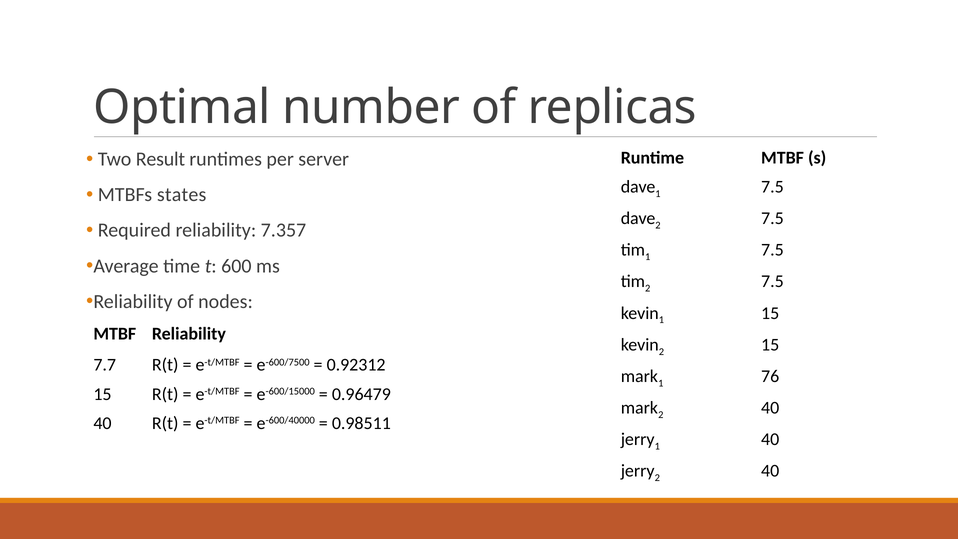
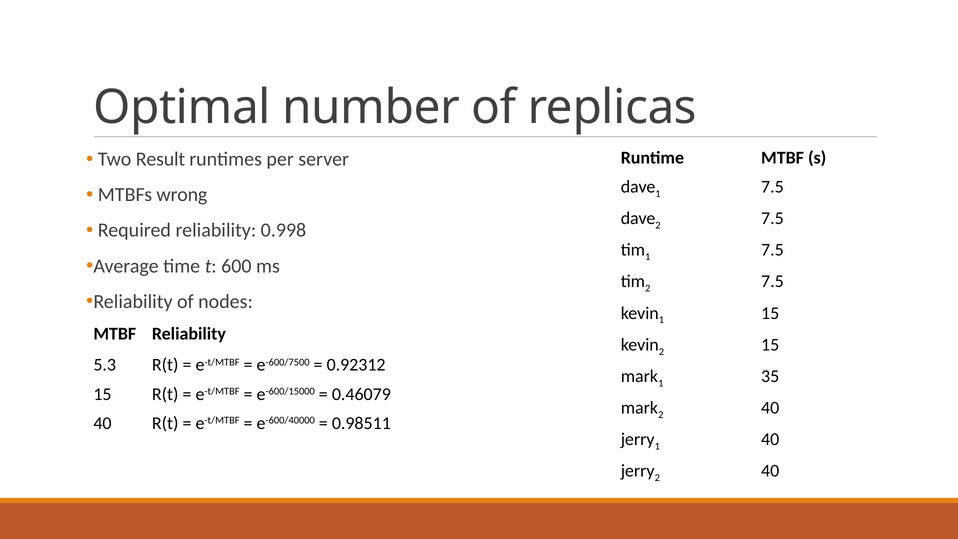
states: states -> wrong
7.357: 7.357 -> 0.998
7.7: 7.7 -> 5.3
76: 76 -> 35
0.96479: 0.96479 -> 0.46079
